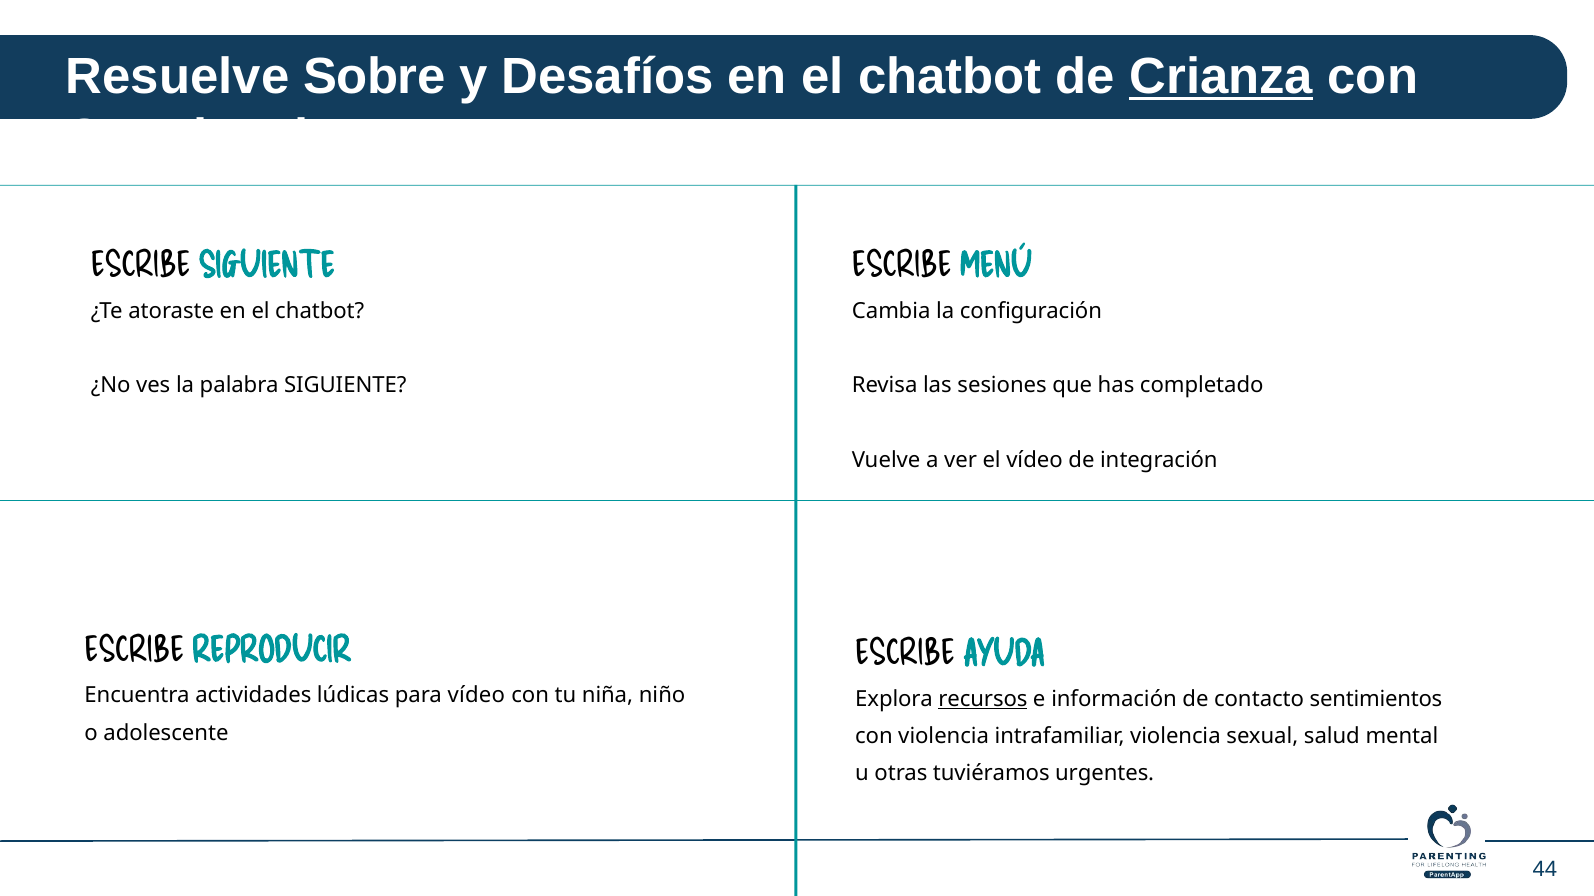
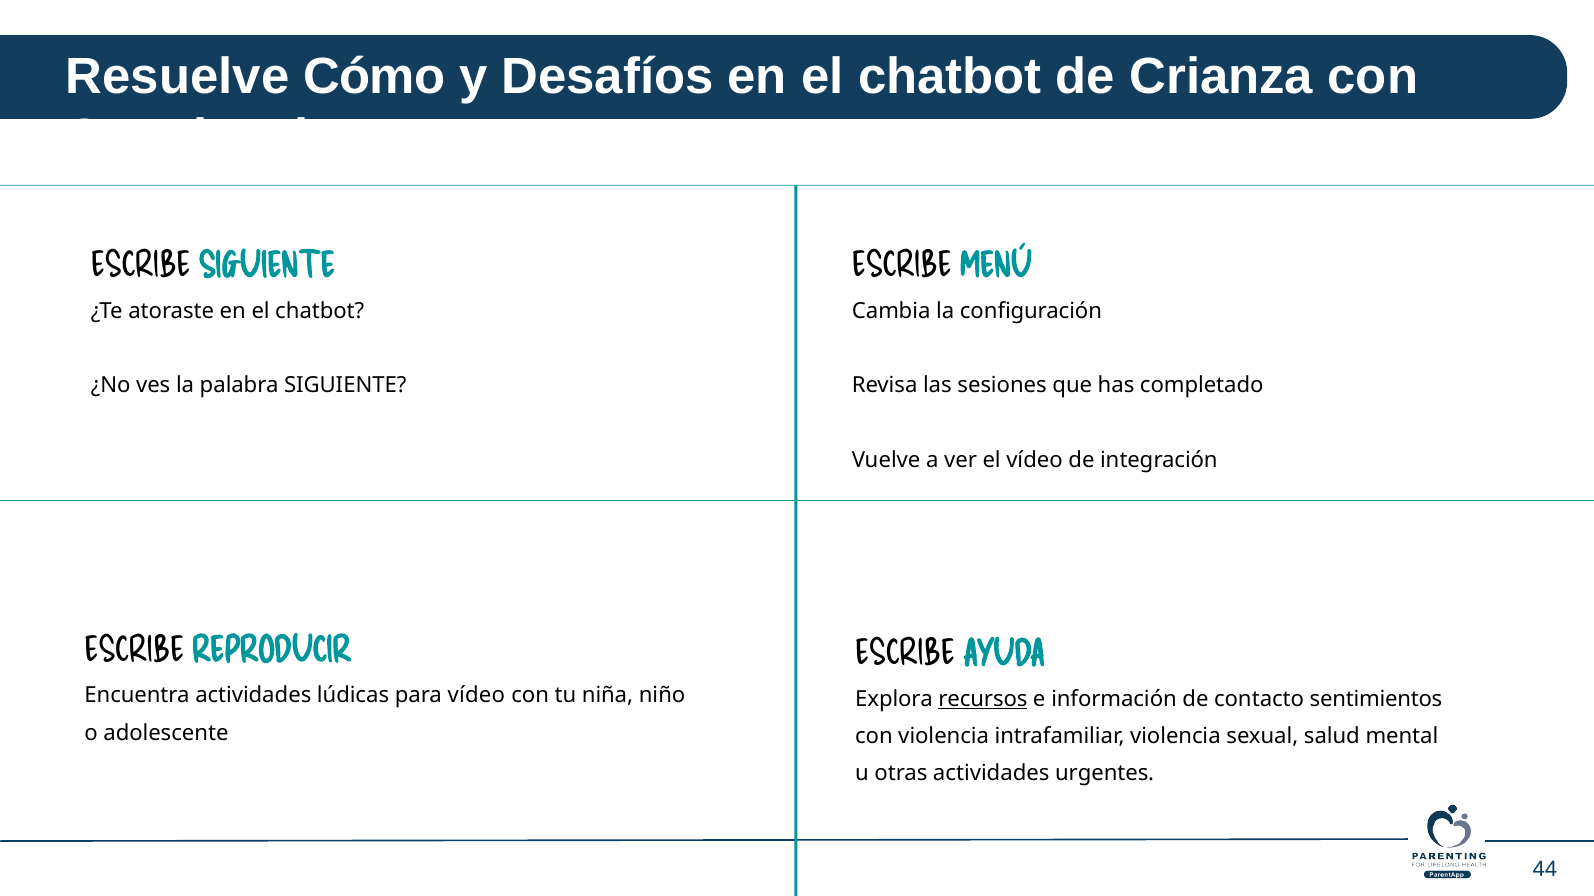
Sobre: Sobre -> Cómo
Crianza underline: present -> none
otras tuviéramos: tuviéramos -> actividades
